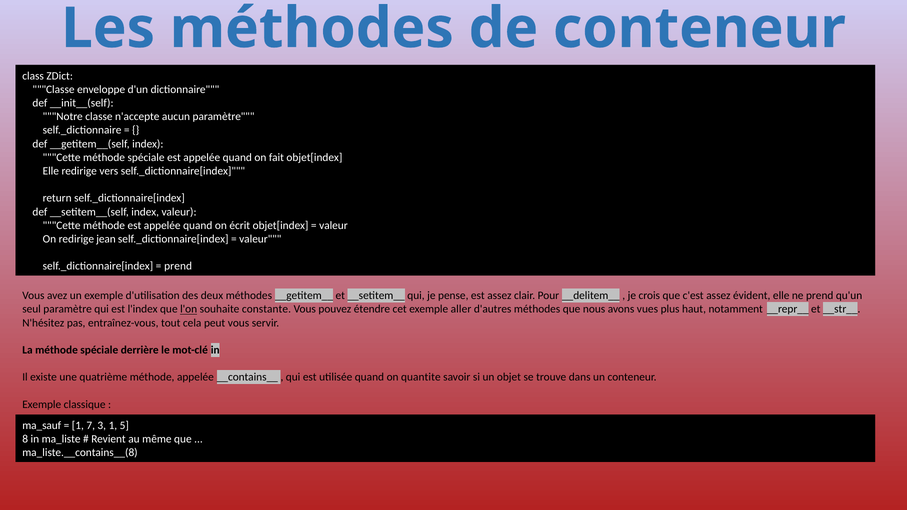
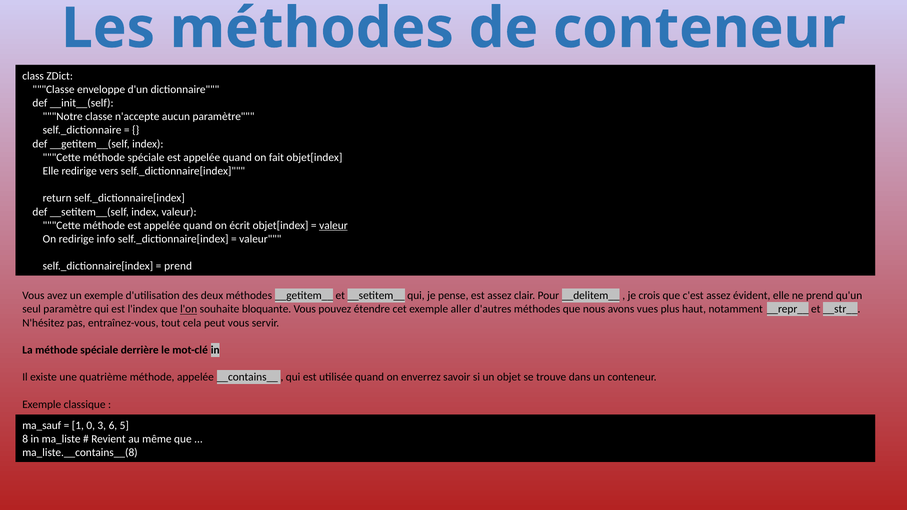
valeur at (333, 225) underline: none -> present
jean: jean -> info
constante: constante -> bloquante
quantite: quantite -> enverrez
7: 7 -> 0
3 1: 1 -> 6
